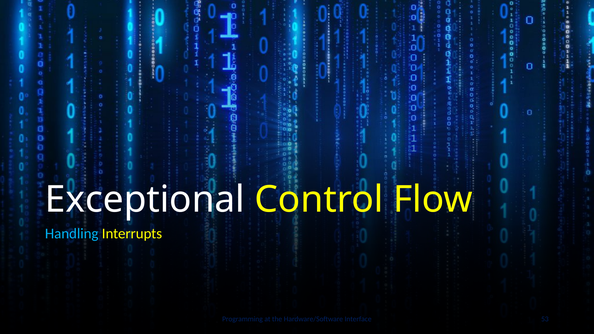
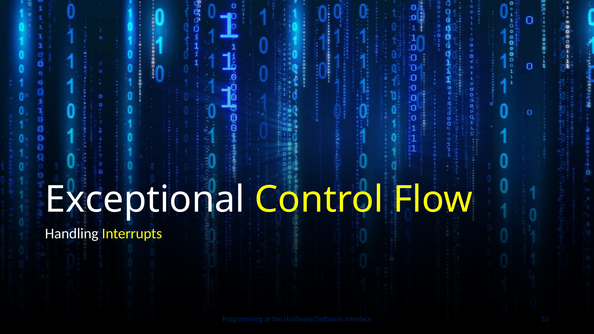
Handling colour: light blue -> white
